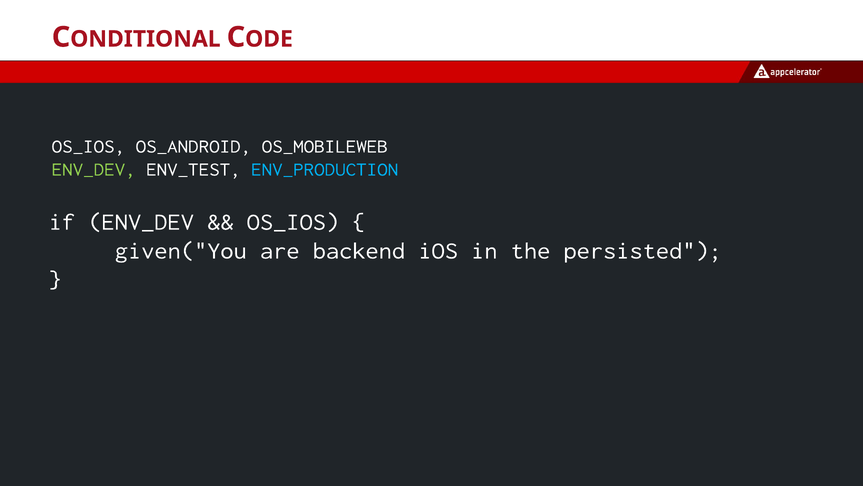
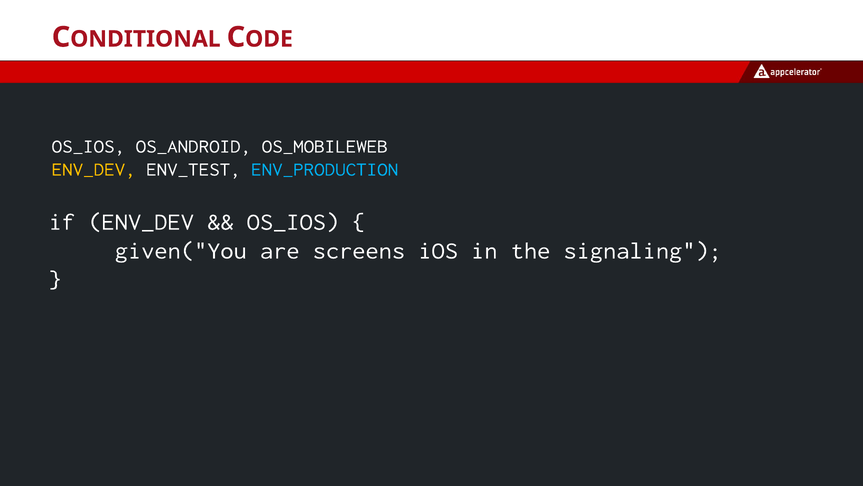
ENV_DEV at (94, 169) colour: light green -> yellow
backend: backend -> screens
persisted: persisted -> signaling
